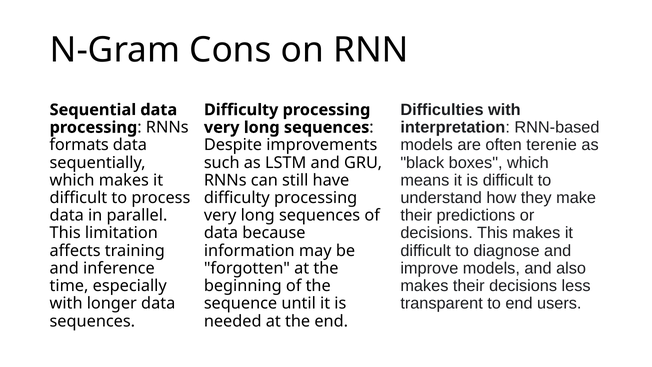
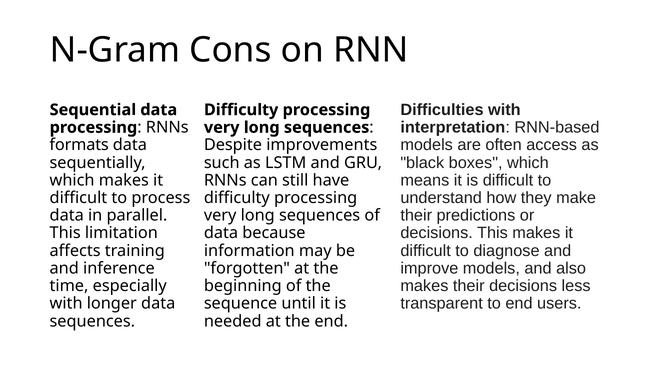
terenie: terenie -> access
